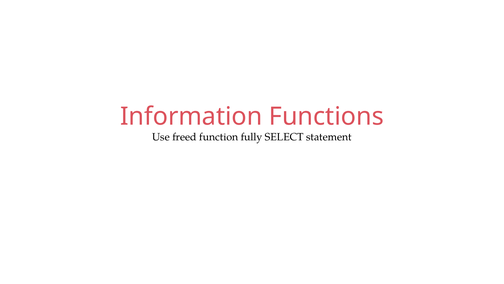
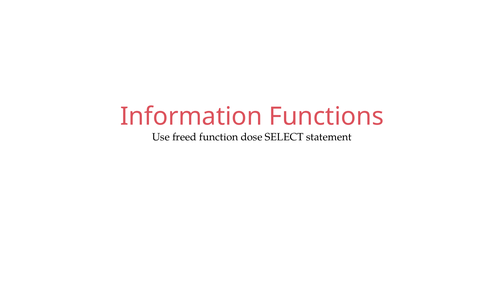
fully: fully -> dose
